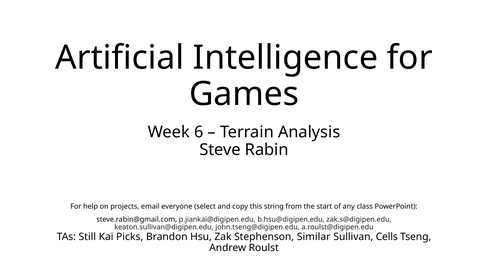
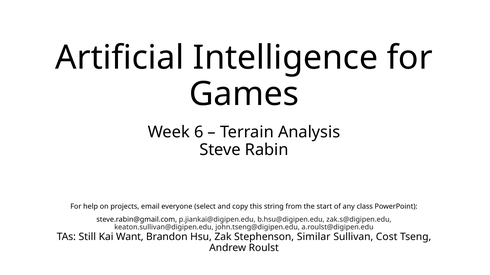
Picks: Picks -> Want
Cells: Cells -> Cost
